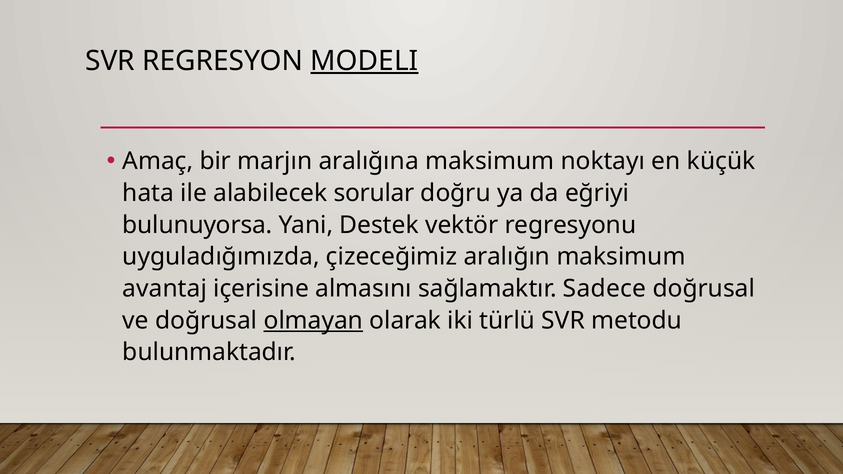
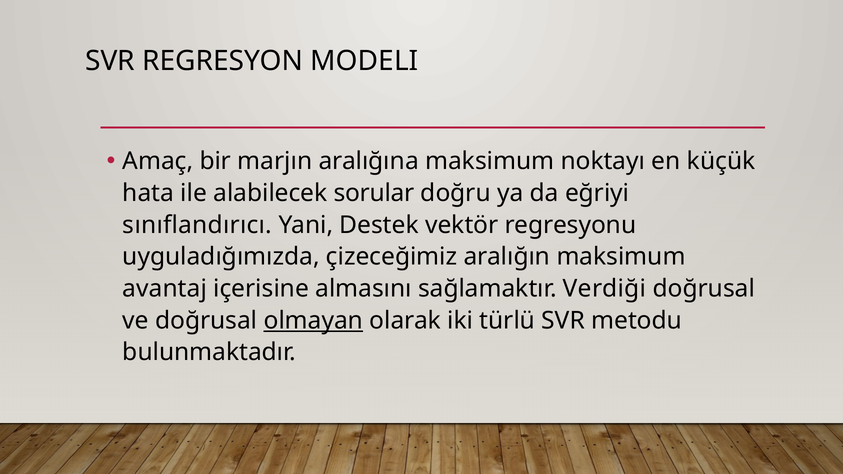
MODELI underline: present -> none
bulunuyorsa: bulunuyorsa -> sınıflandırıcı
Sadece: Sadece -> Verdiği
